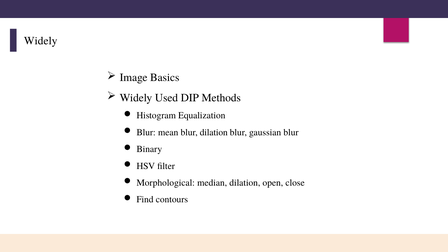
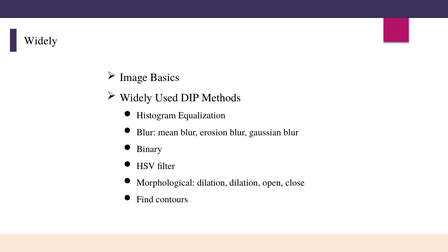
blur dilation: dilation -> erosion
Morphological median: median -> dilation
